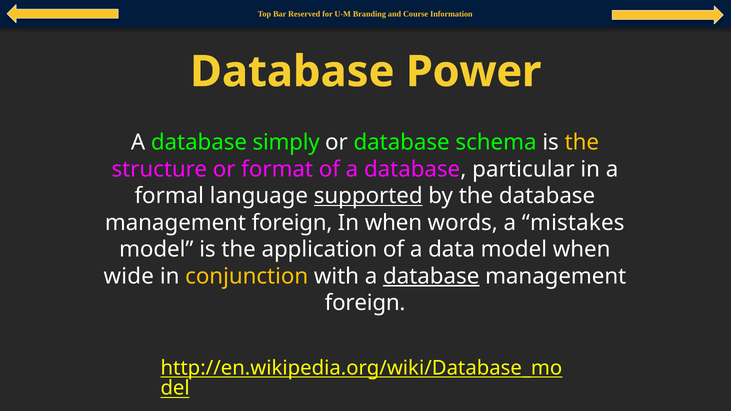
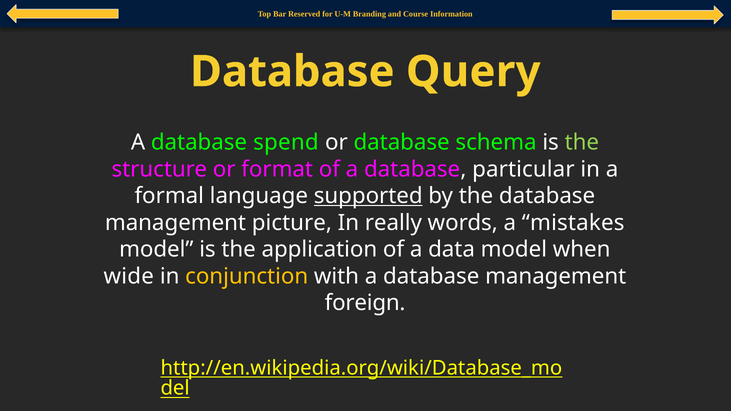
Power: Power -> Query
simply: simply -> spend
the at (582, 142) colour: yellow -> light green
foreign at (292, 223): foreign -> picture
In when: when -> really
database at (431, 276) underline: present -> none
